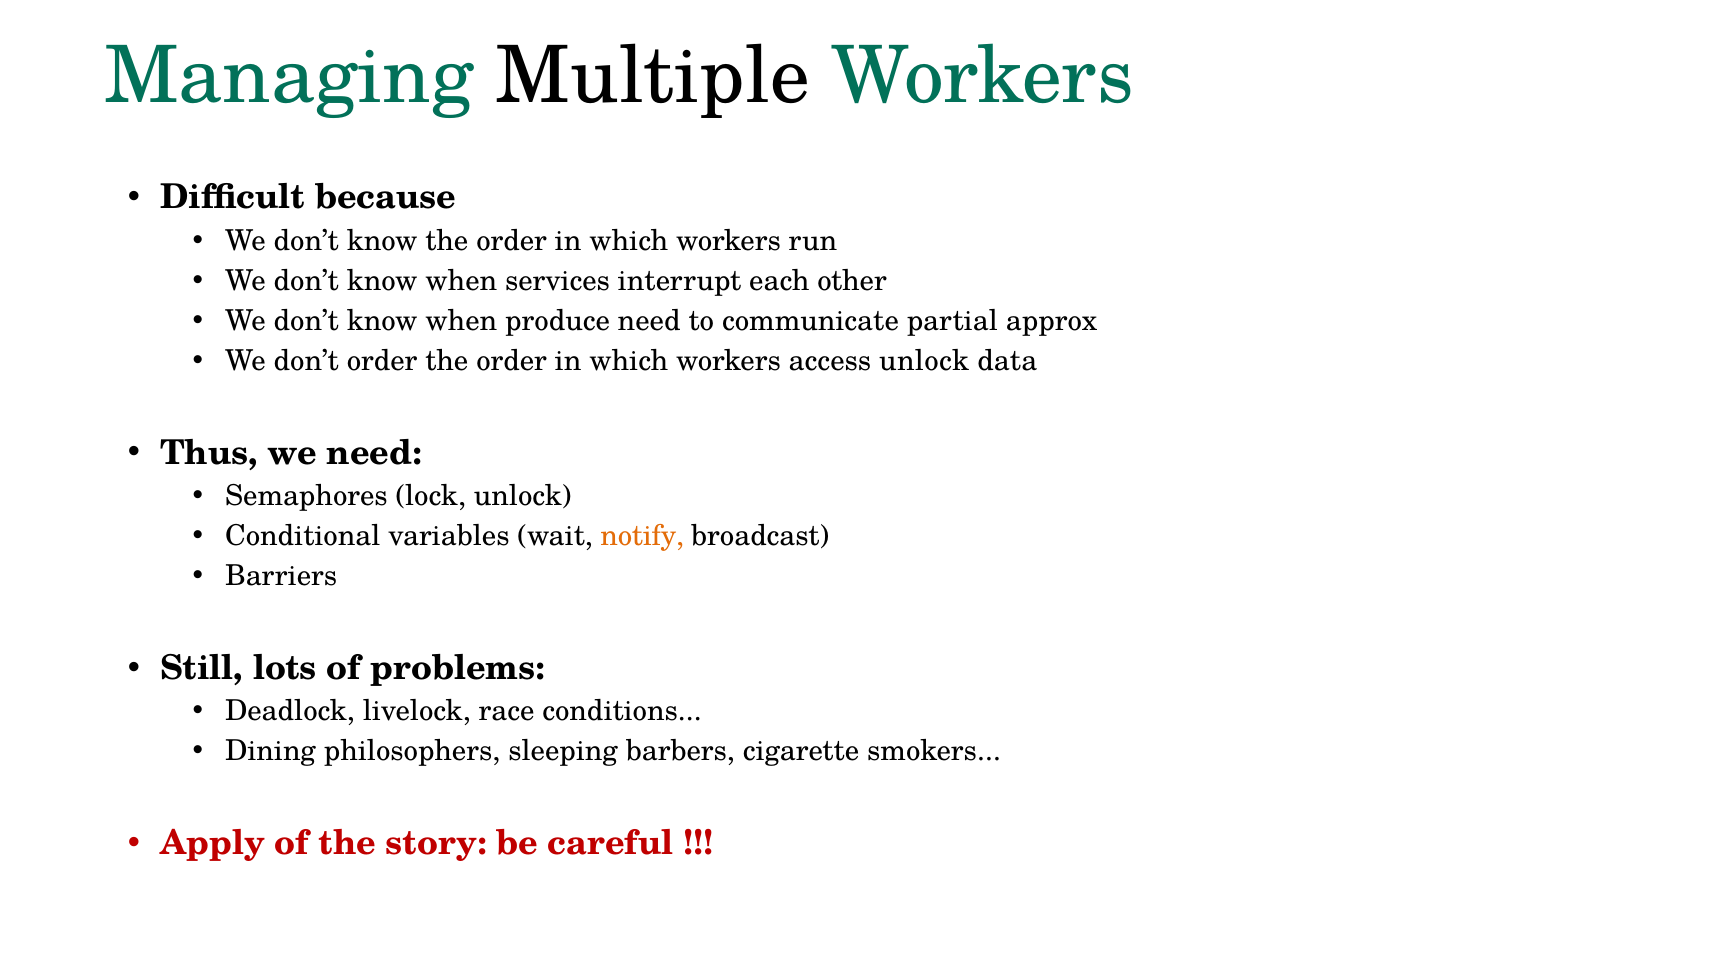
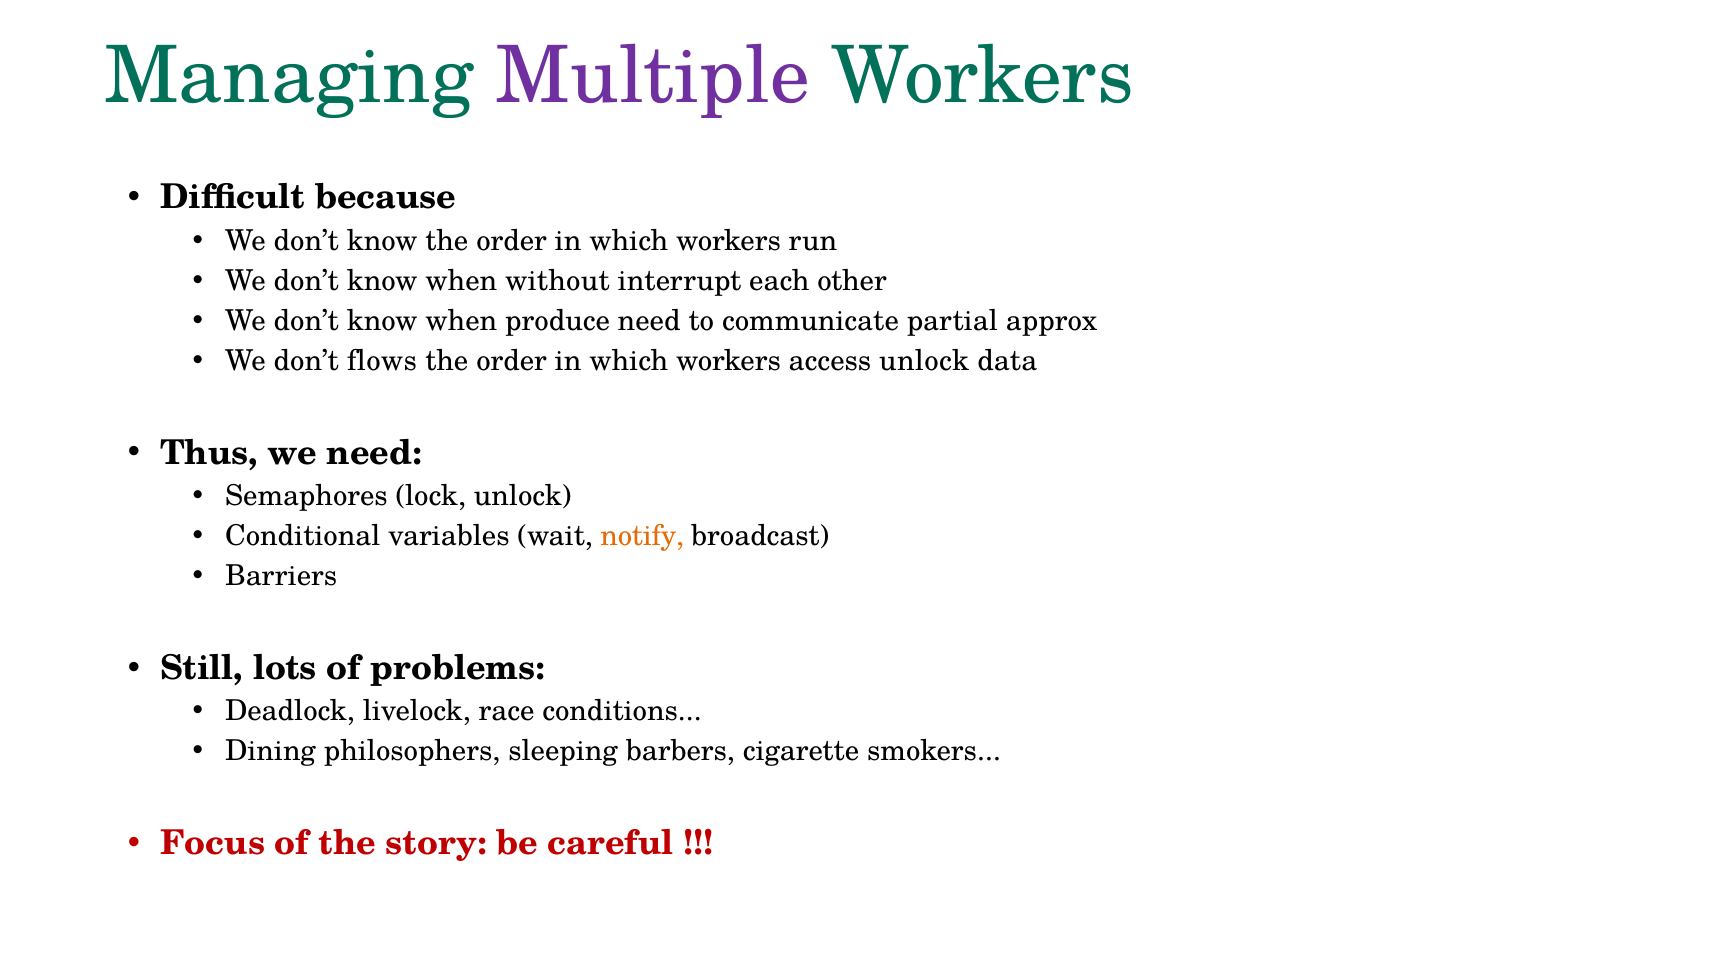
Multiple colour: black -> purple
services: services -> without
don’t order: order -> flows
Apply: Apply -> Focus
